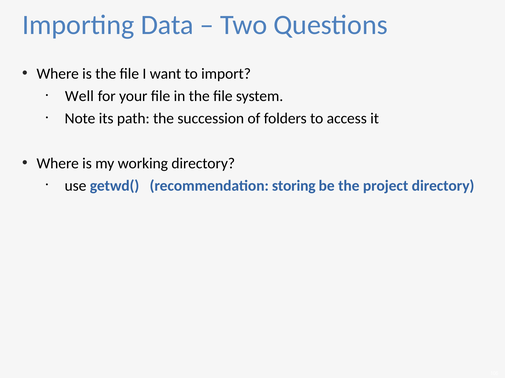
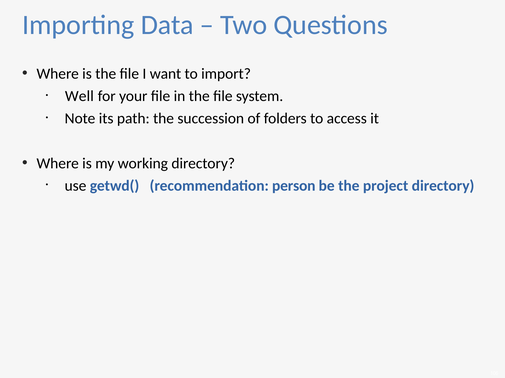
storing: storing -> person
